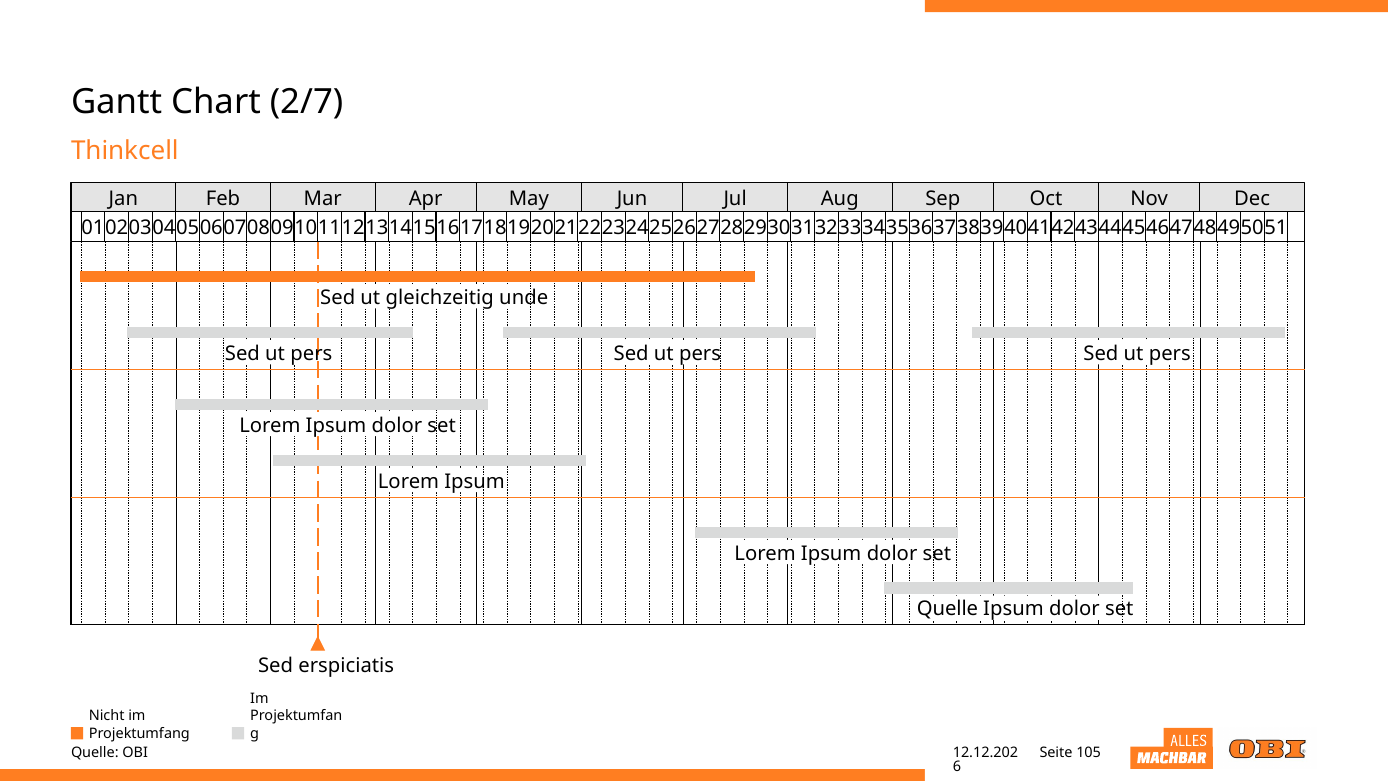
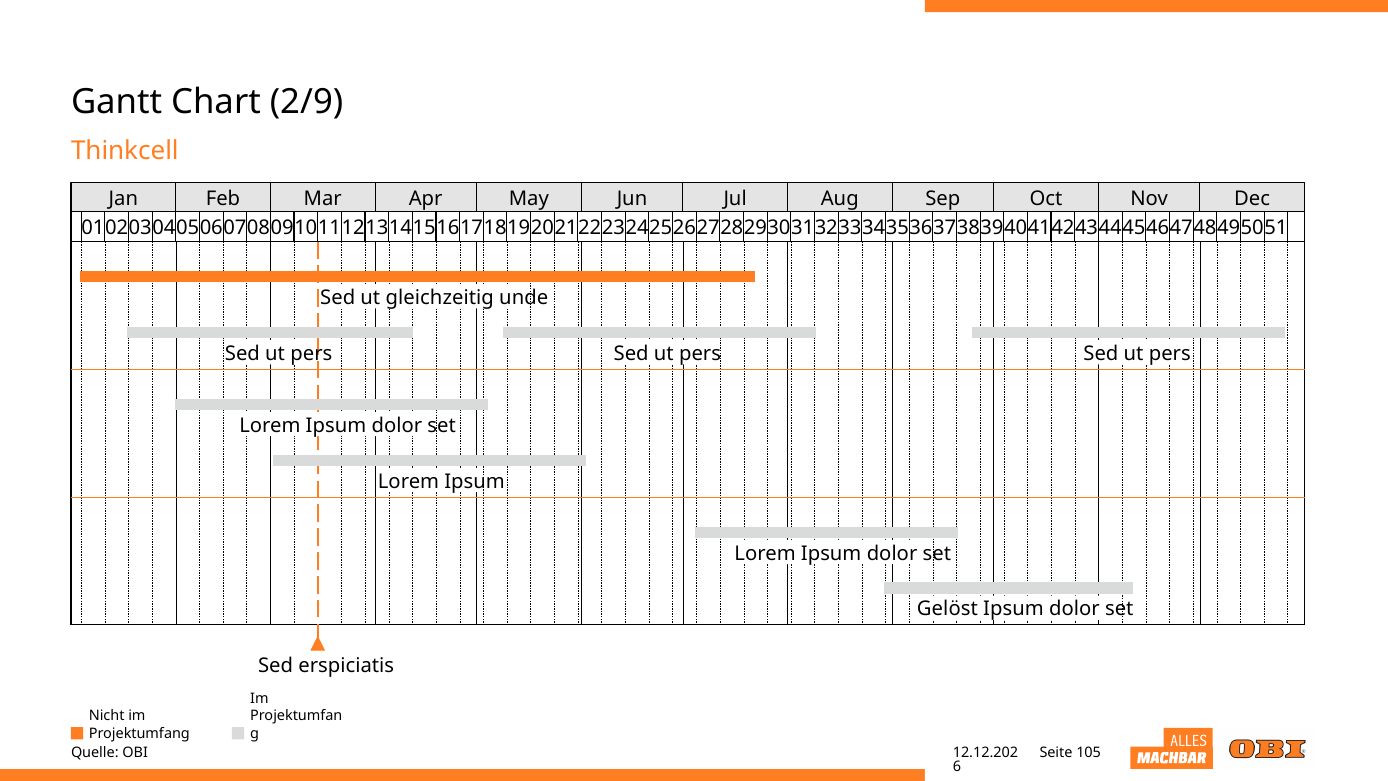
2/7: 2/7 -> 2/9
Quelle at (947, 609): Quelle -> Gelöst
